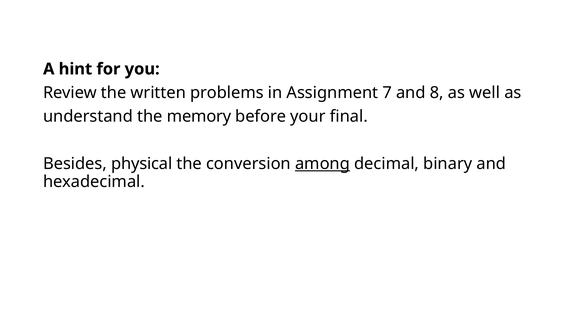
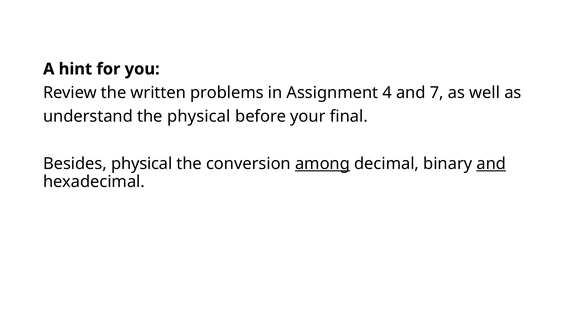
7: 7 -> 4
8: 8 -> 7
the memory: memory -> physical
and at (491, 164) underline: none -> present
